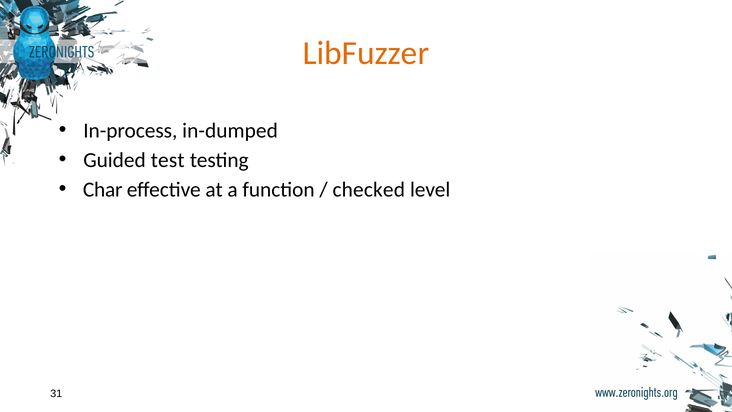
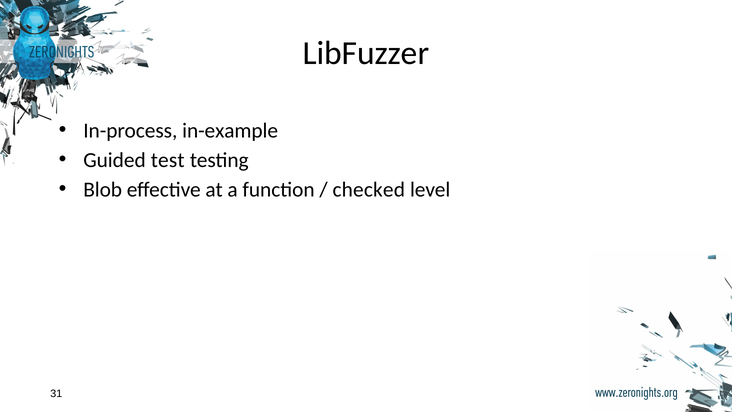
LibFuzzer colour: orange -> black
in-dumped: in-dumped -> in-example
Char: Char -> Blob
